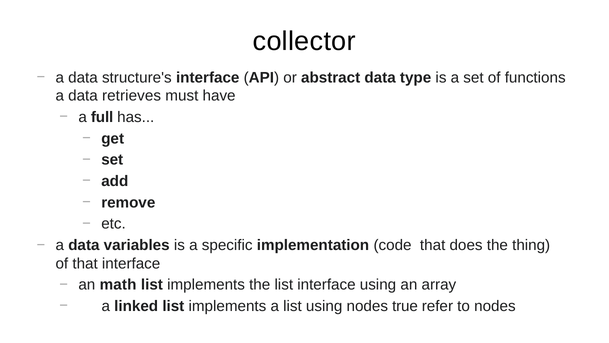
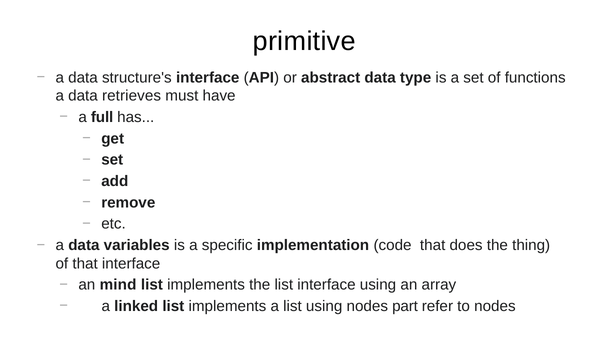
collector: collector -> primitive
math: math -> mind
true: true -> part
